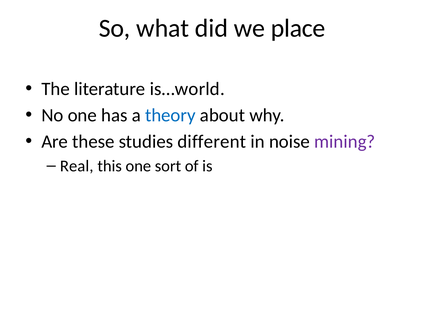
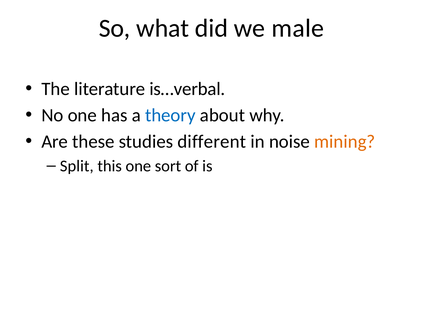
place: place -> male
is…world: is…world -> is…verbal
mining colour: purple -> orange
Real: Real -> Split
